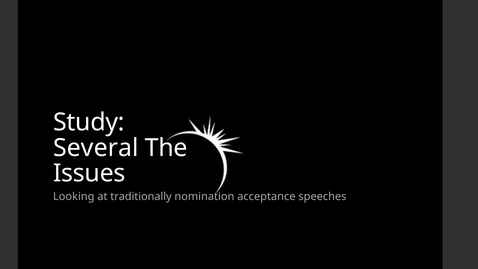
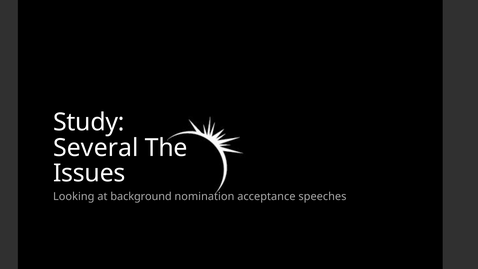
traditionally: traditionally -> background
